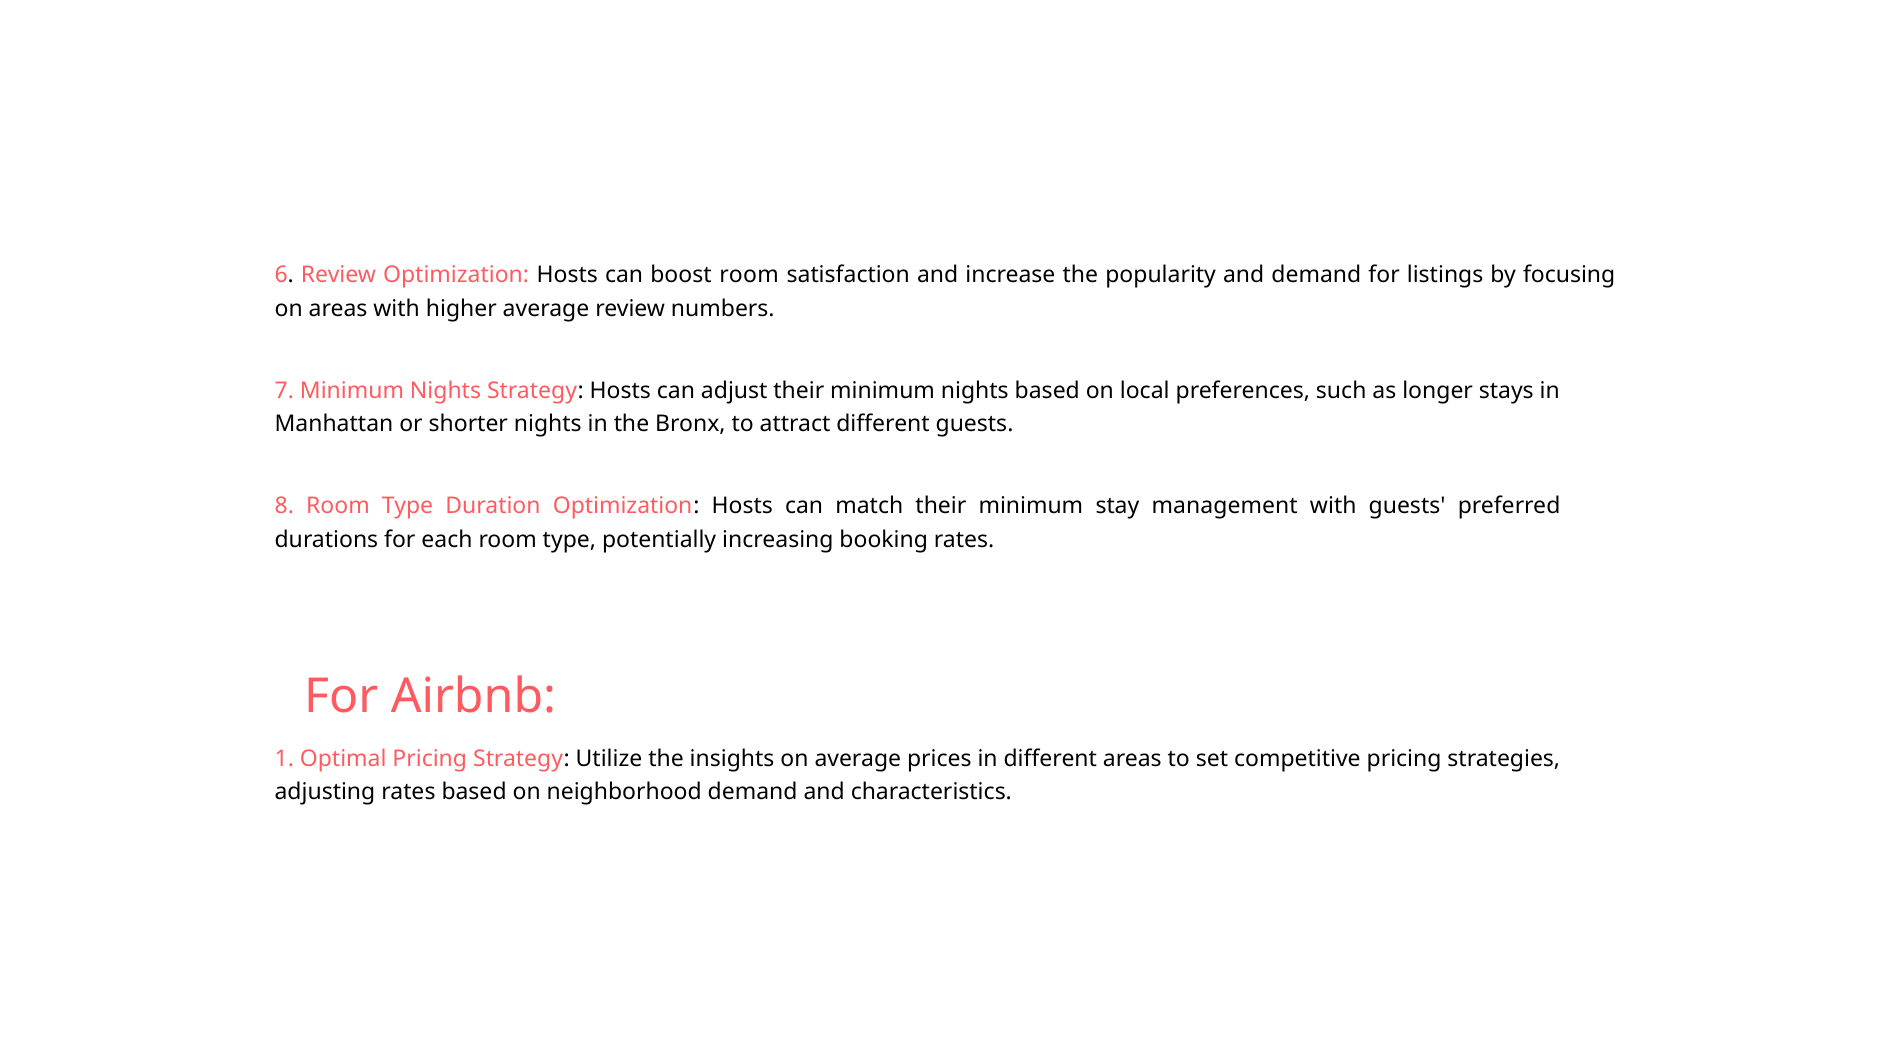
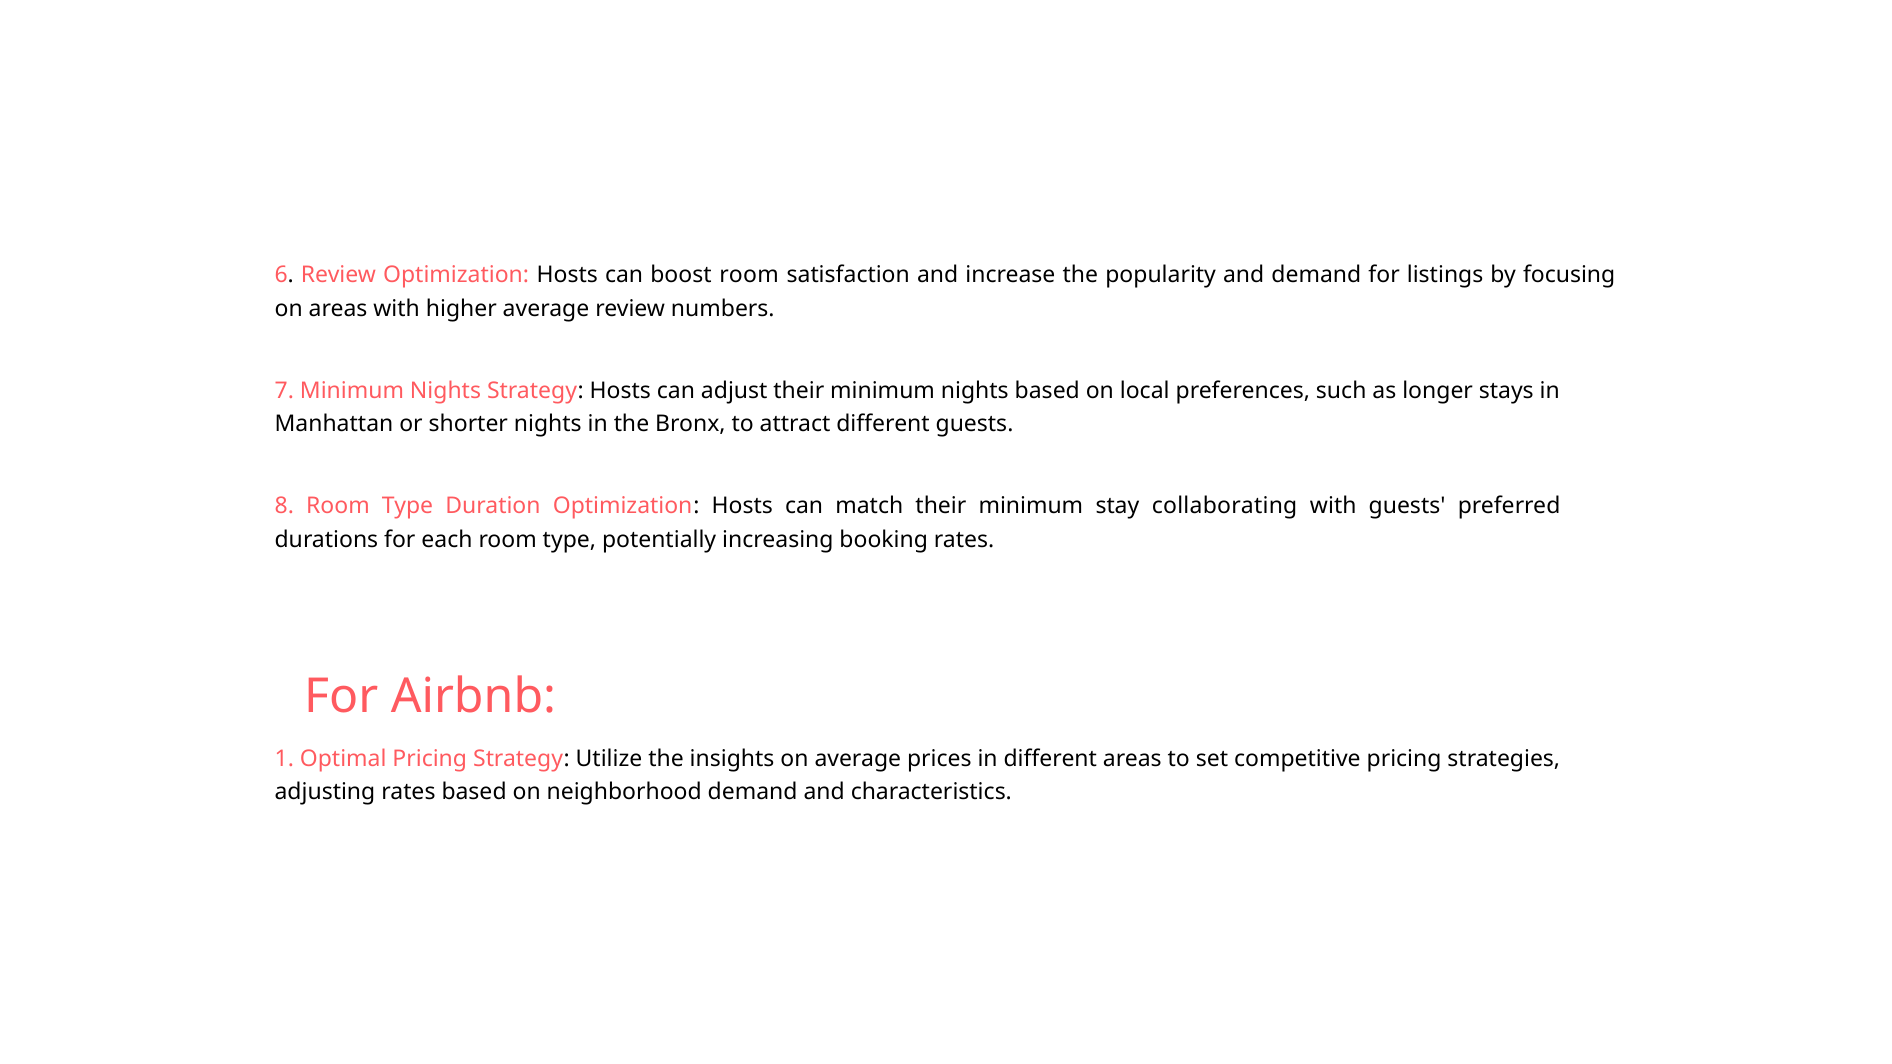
management: management -> collaborating
